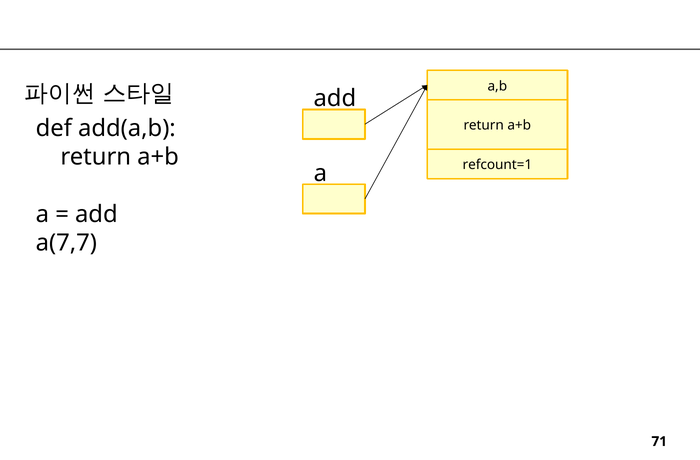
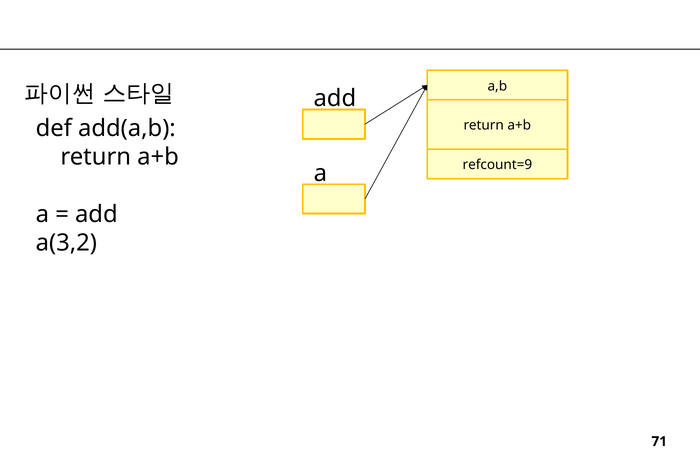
refcount=1: refcount=1 -> refcount=9
a(7,7: a(7,7 -> a(3,2
